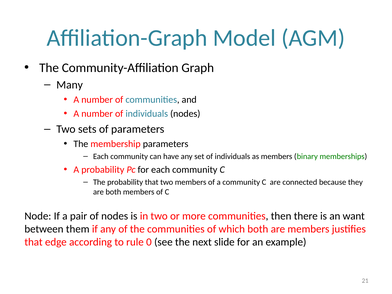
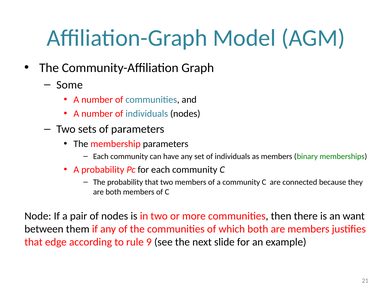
Many: Many -> Some
0: 0 -> 9
